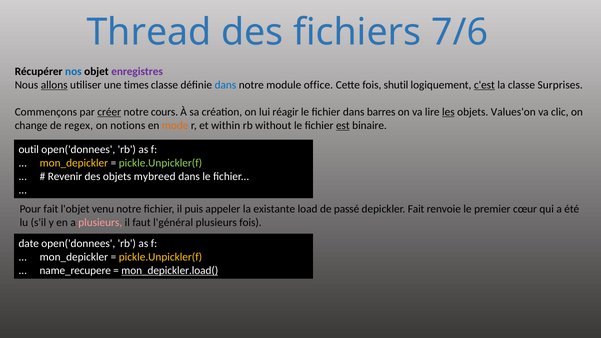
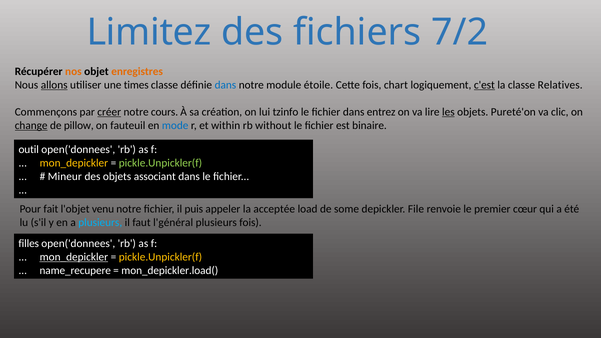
Thread: Thread -> Limitez
7/6: 7/6 -> 7/2
nos colour: blue -> orange
enregistres colour: purple -> orange
office: office -> étoile
shutil: shutil -> chart
Surprises: Surprises -> Relatives
réagir: réagir -> tzinfo
barres: barres -> entrez
Values'on: Values'on -> Pureté'on
change underline: none -> present
regex: regex -> pillow
notions: notions -> fauteuil
mode colour: orange -> blue
est underline: present -> none
Revenir: Revenir -> Mineur
mybreed: mybreed -> associant
existante: existante -> acceptée
passé: passé -> some
depickler Fait: Fait -> File
plusieurs at (100, 222) colour: pink -> light blue
date: date -> filles
mon_depickler at (74, 257) underline: none -> present
mon_depickler.load( underline: present -> none
